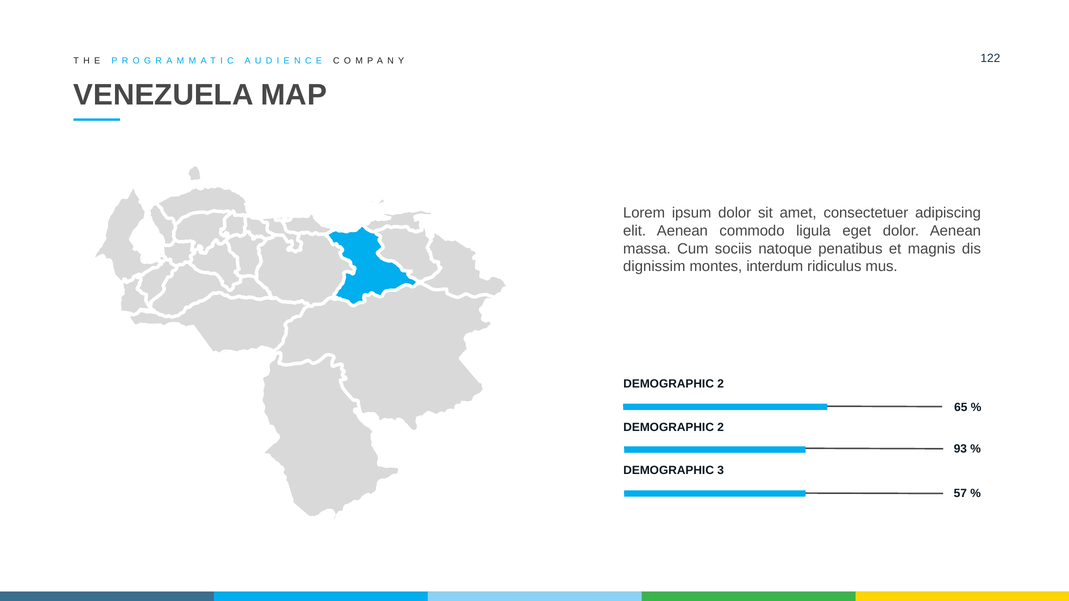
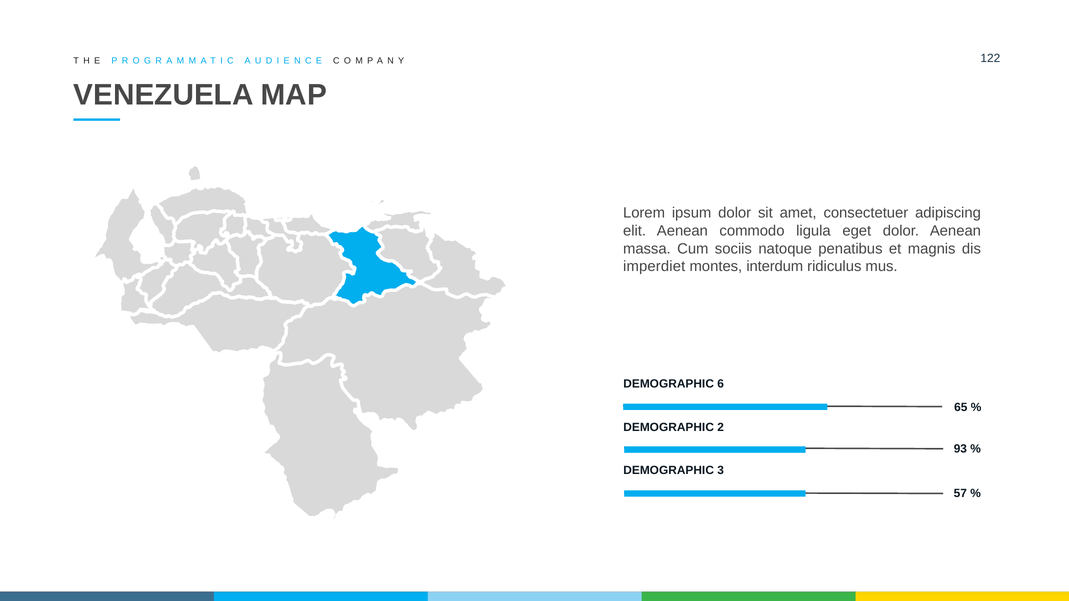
dignissim: dignissim -> imperdiet
2 at (721, 384): 2 -> 6
